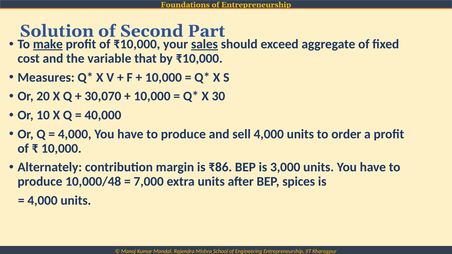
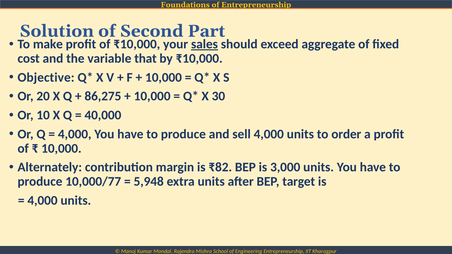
make underline: present -> none
Measures: Measures -> Objective
30,070: 30,070 -> 86,275
₹86: ₹86 -> ₹82
10,000/48: 10,000/48 -> 10,000/77
7,000: 7,000 -> 5,948
spices: spices -> target
